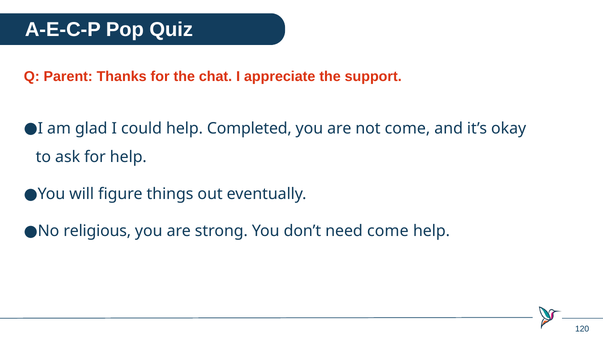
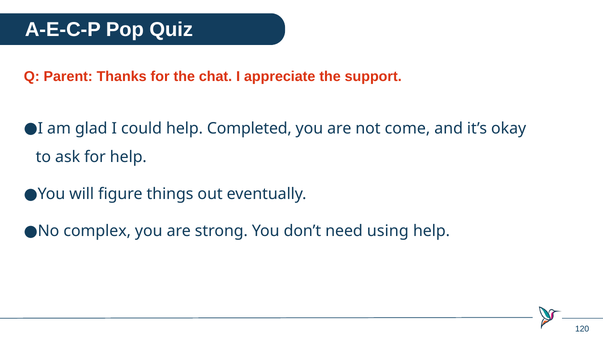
religious: religious -> complex
need come: come -> using
